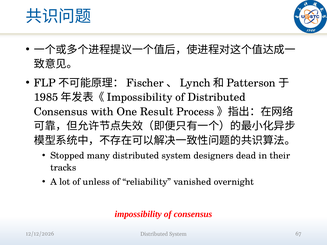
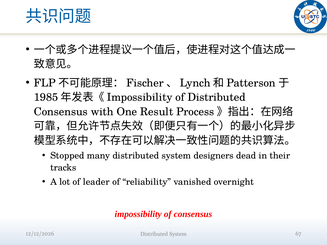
unless: unless -> leader
